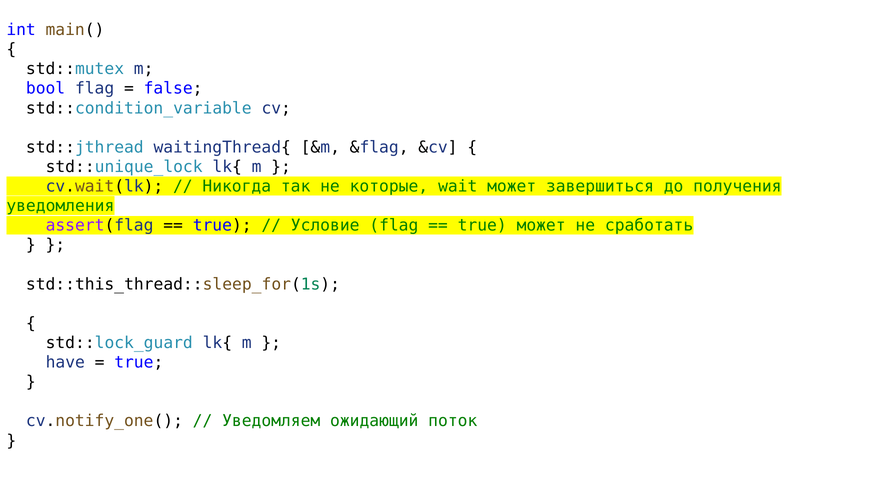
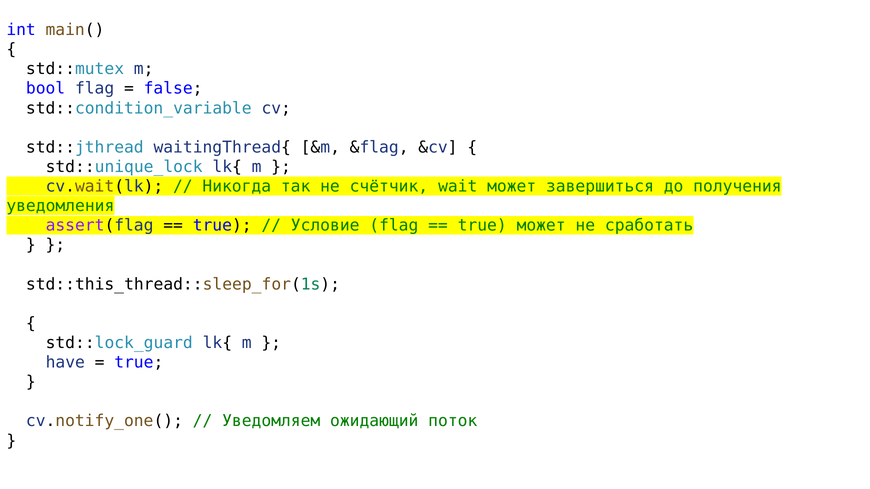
которые: которые -> счётчик
